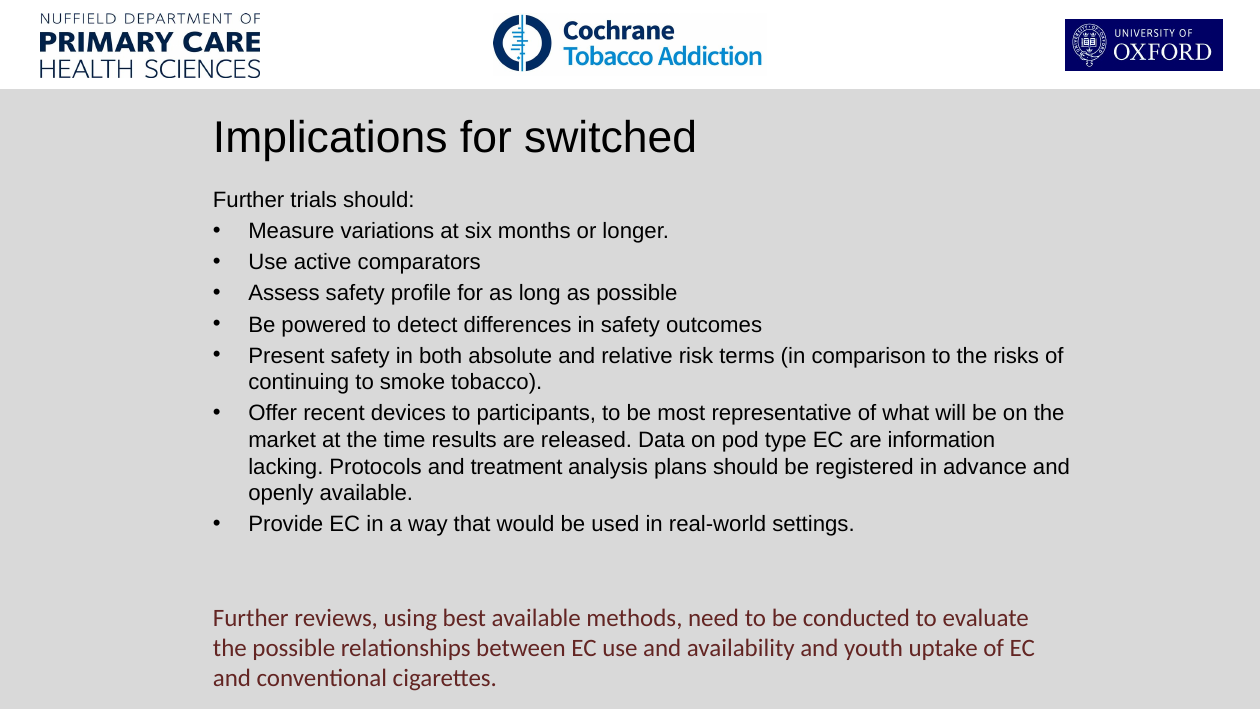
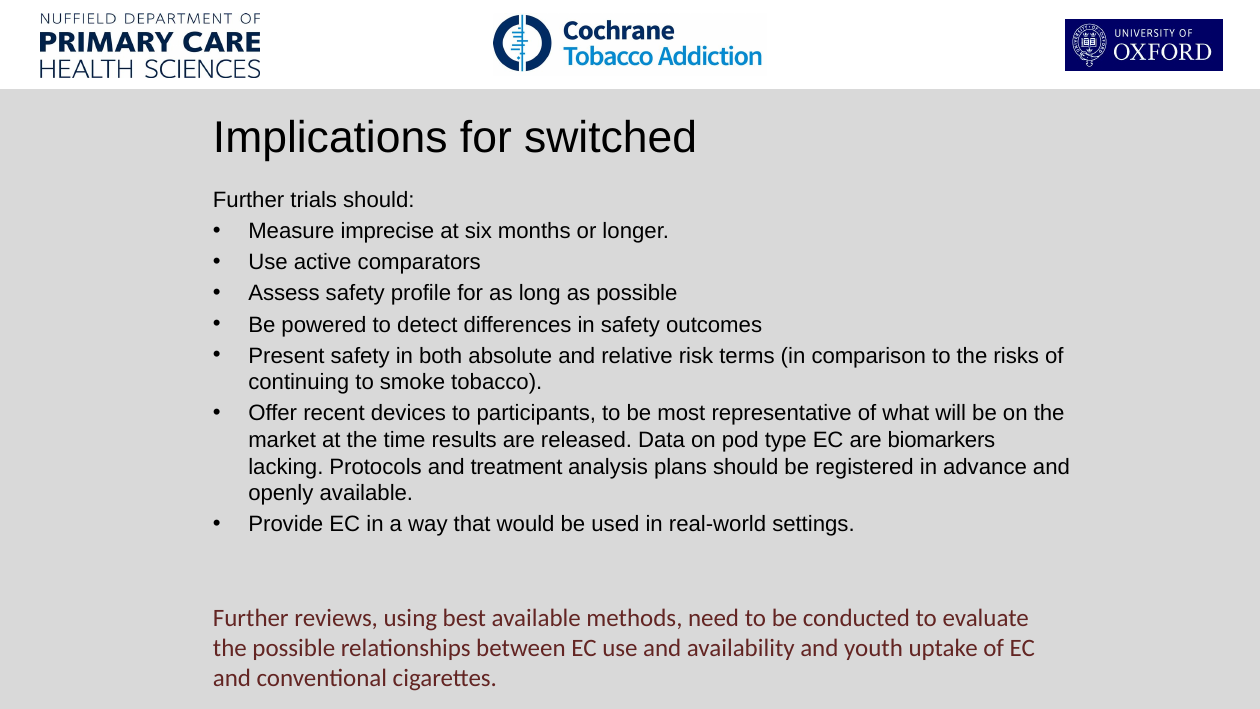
variations: variations -> imprecise
information: information -> biomarkers
